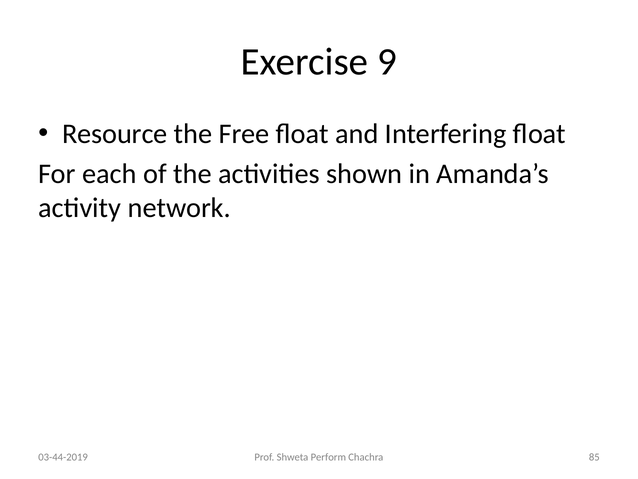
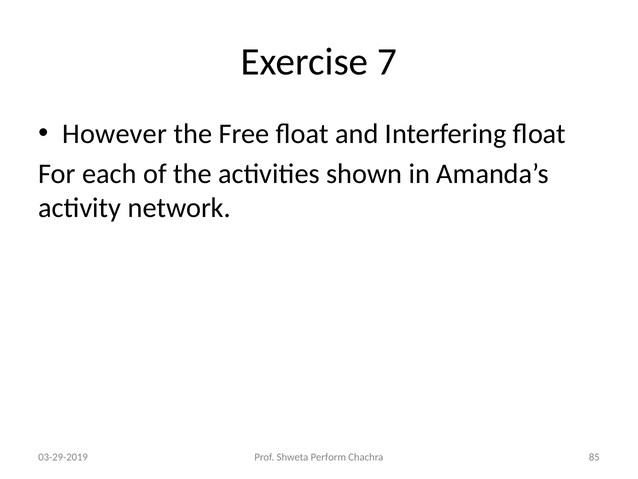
9: 9 -> 7
Resource: Resource -> However
03-44-2019: 03-44-2019 -> 03-29-2019
